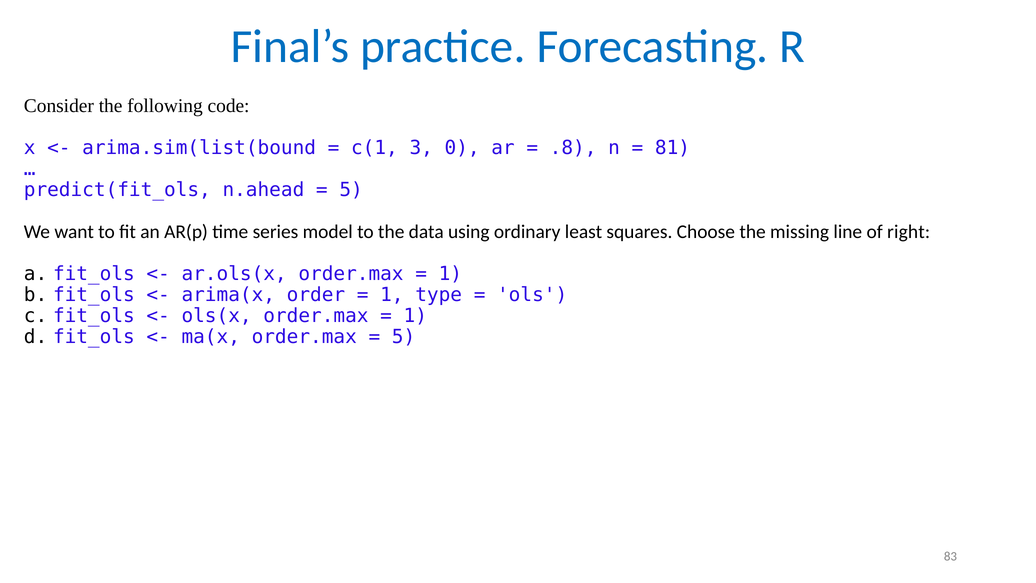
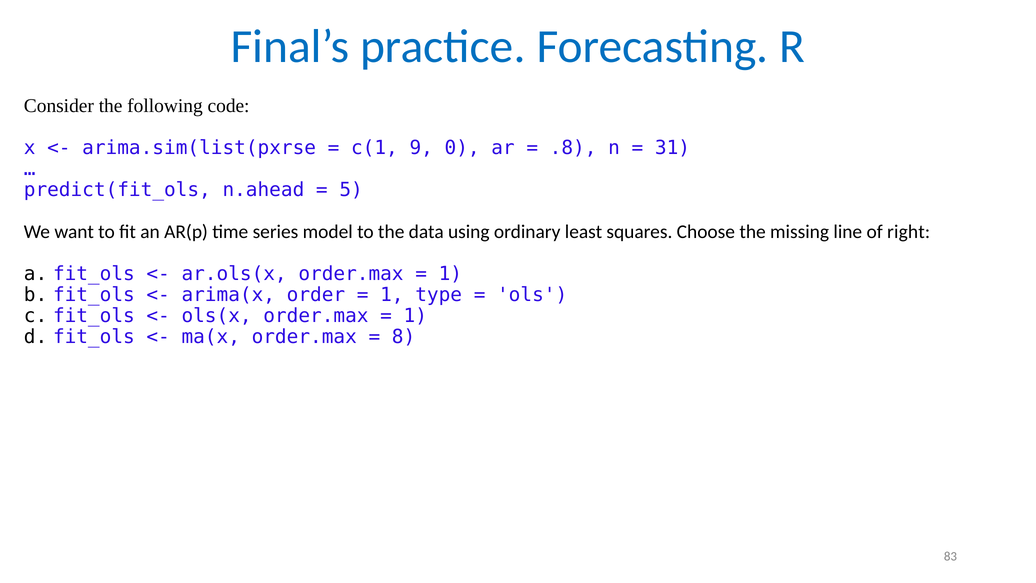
arima.sim(list(bound: arima.sim(list(bound -> arima.sim(list(pxrse
3: 3 -> 9
81: 81 -> 31
5 at (404, 337): 5 -> 8
